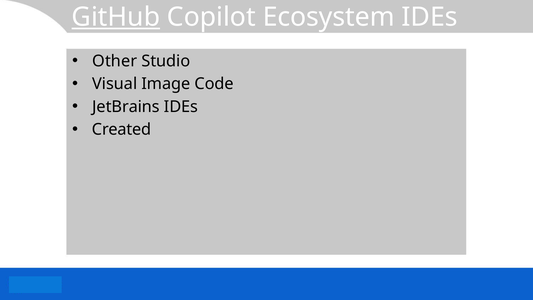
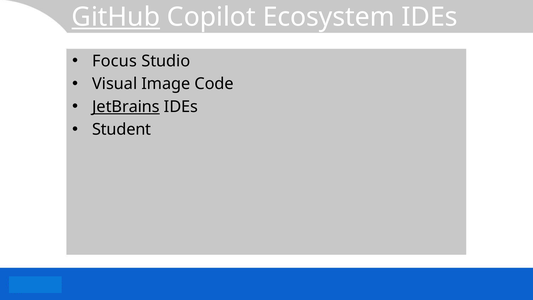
Other: Other -> Focus
JetBrains underline: none -> present
Created: Created -> Student
